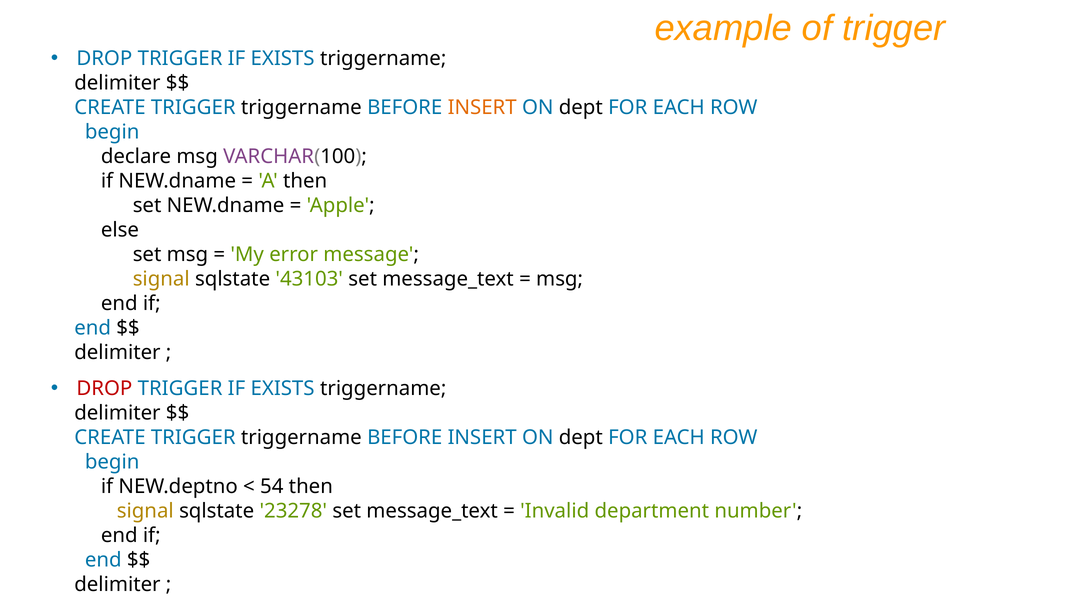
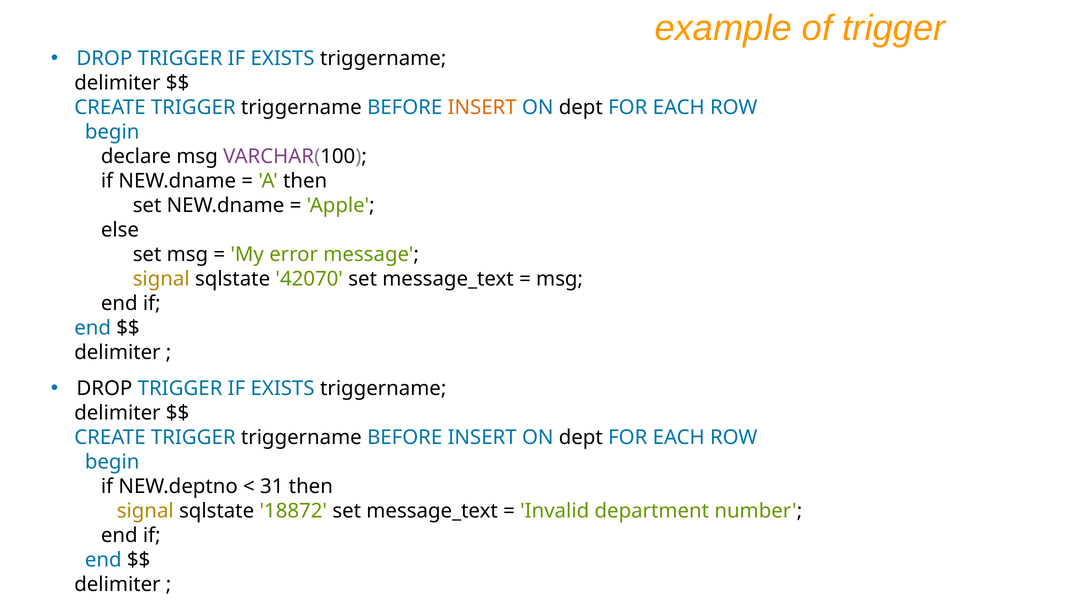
43103: 43103 -> 42070
DROP at (104, 389) colour: red -> black
54: 54 -> 31
23278: 23278 -> 18872
